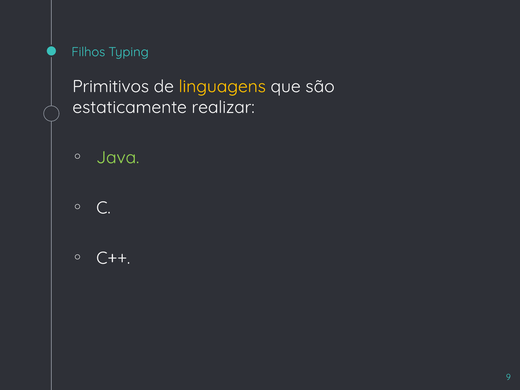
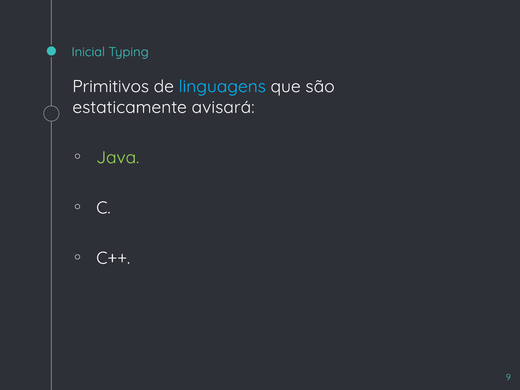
Filhos: Filhos -> Inicial
linguagens colour: yellow -> light blue
realizar: realizar -> avisará
